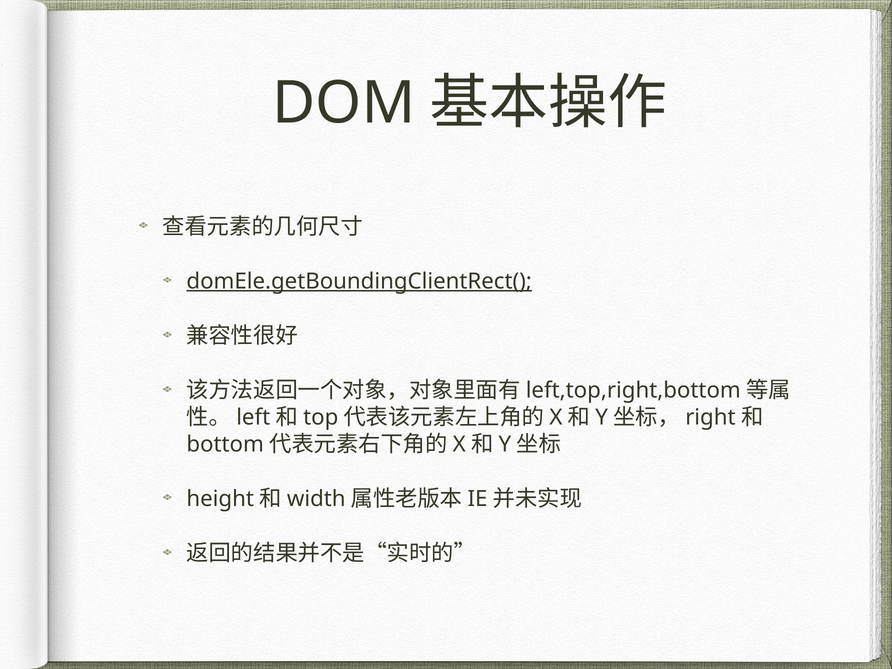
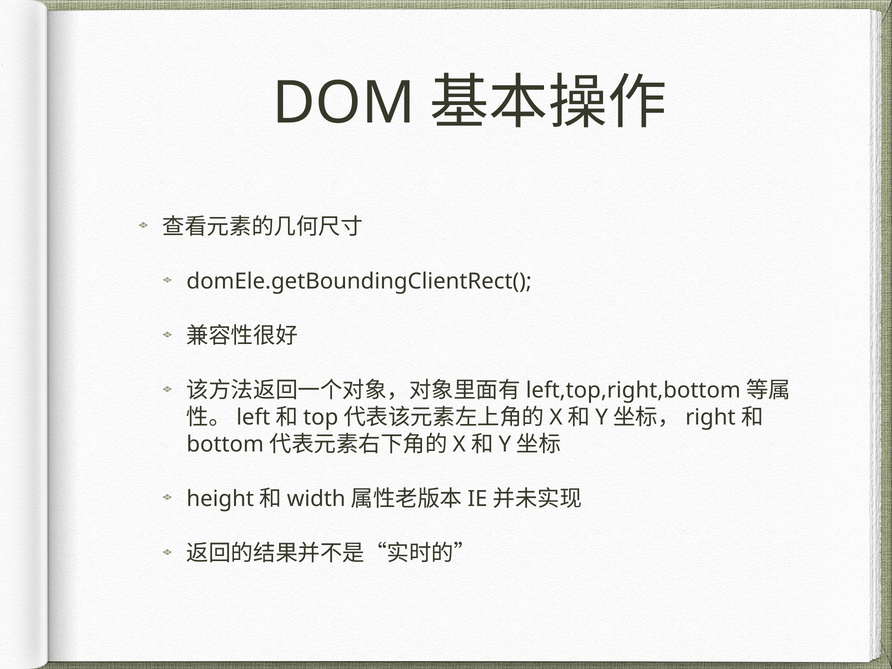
domEle.getBoundingClientRect( underline: present -> none
